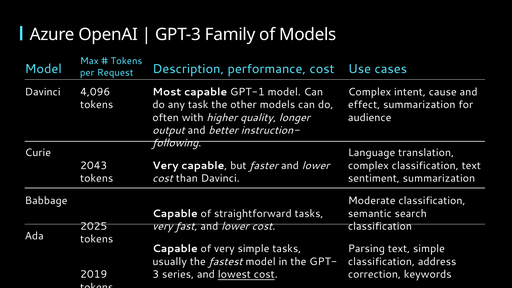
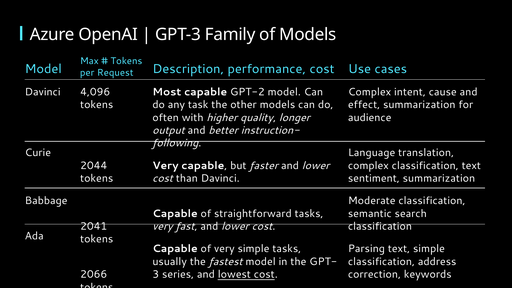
GPT-1: GPT-1 -> GPT-2
2043: 2043 -> 2044
2025: 2025 -> 2041
2019: 2019 -> 2066
